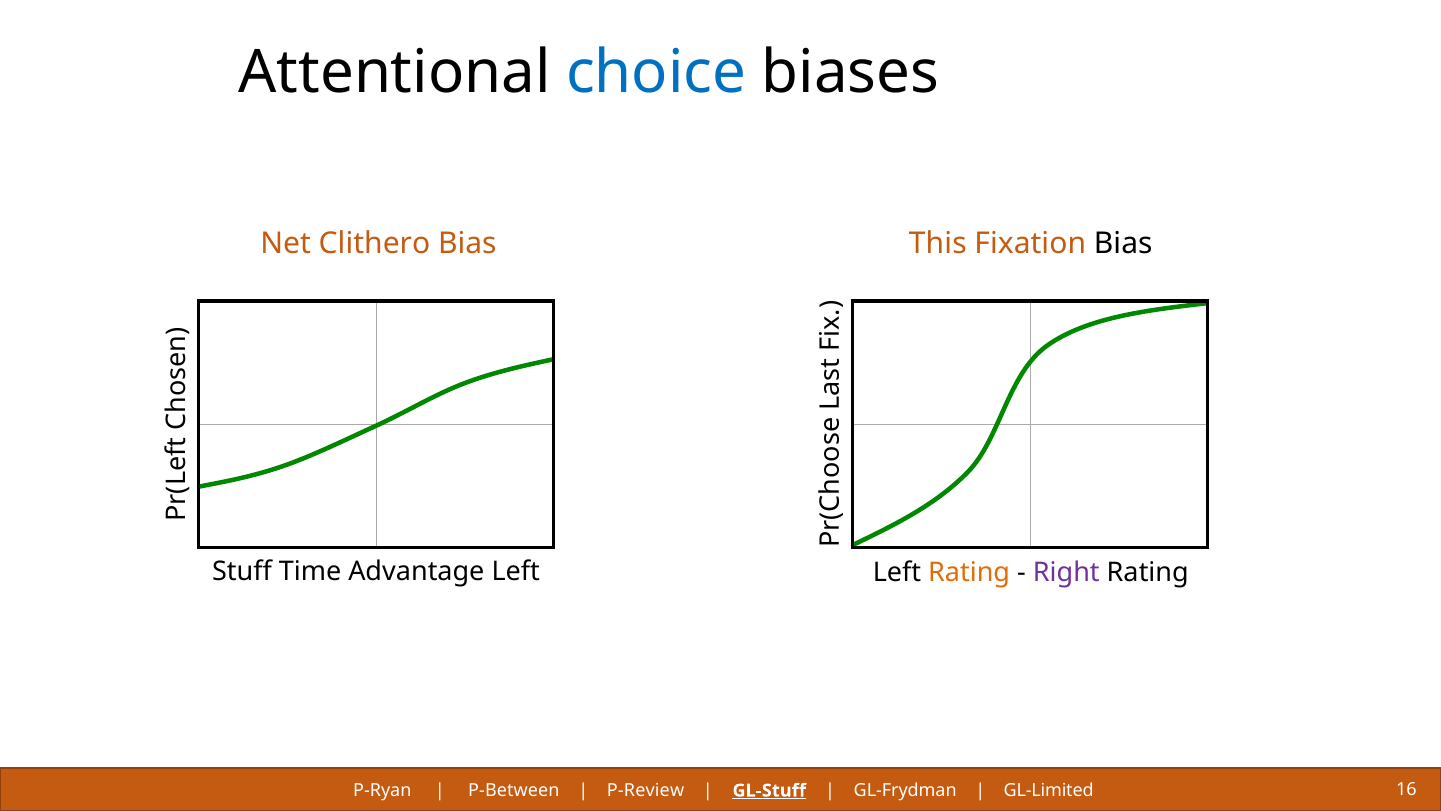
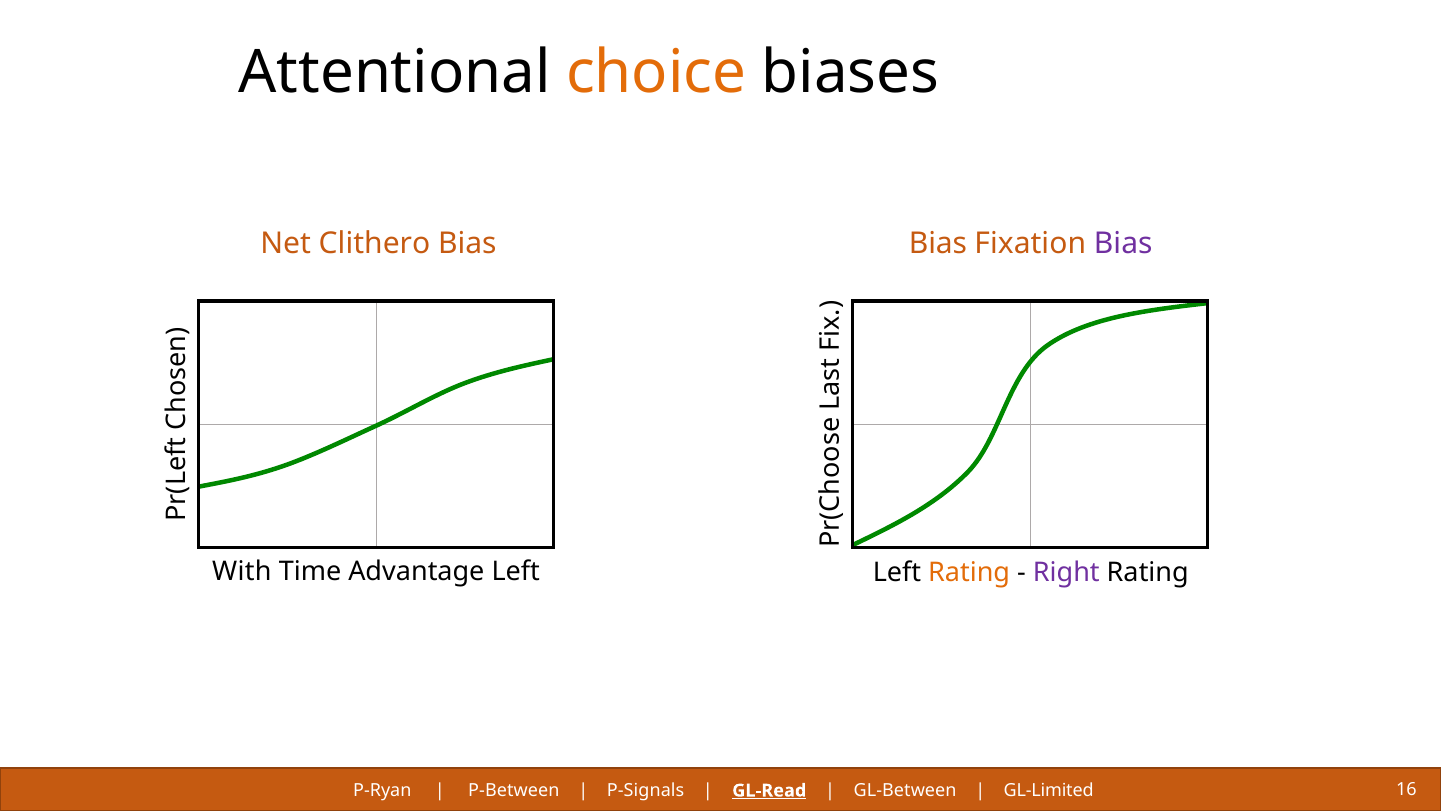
choice colour: blue -> orange
This at (938, 243): This -> Bias
Bias at (1123, 243) colour: black -> purple
Stuff: Stuff -> With
P-Review: P-Review -> P-Signals
GL-Stuff: GL-Stuff -> GL-Read
GL-Frydman: GL-Frydman -> GL-Between
